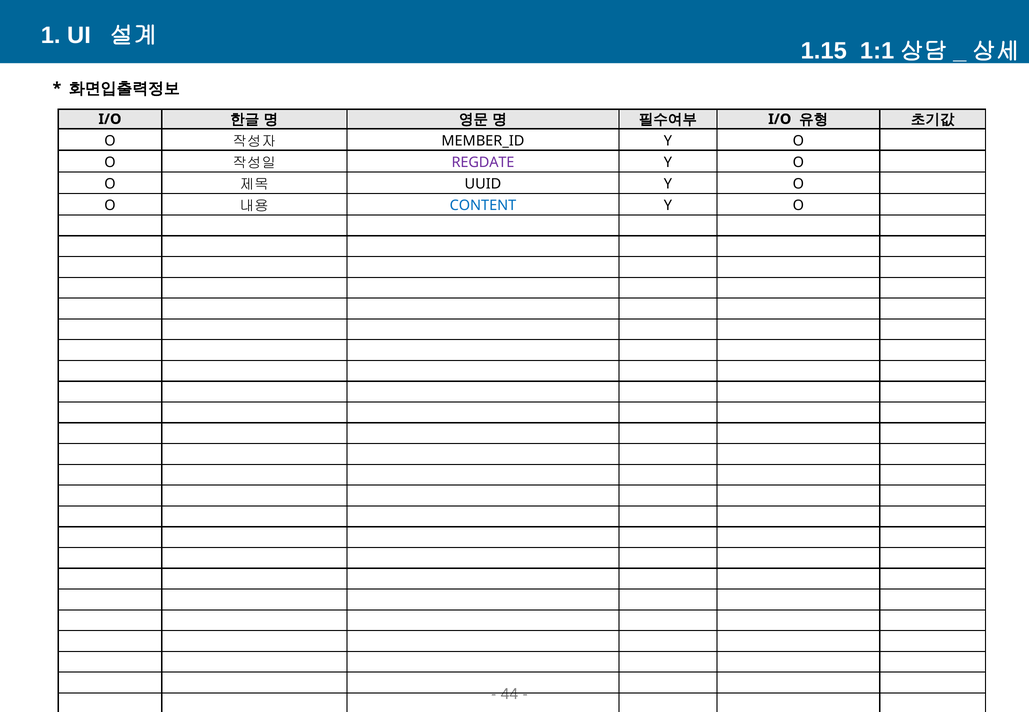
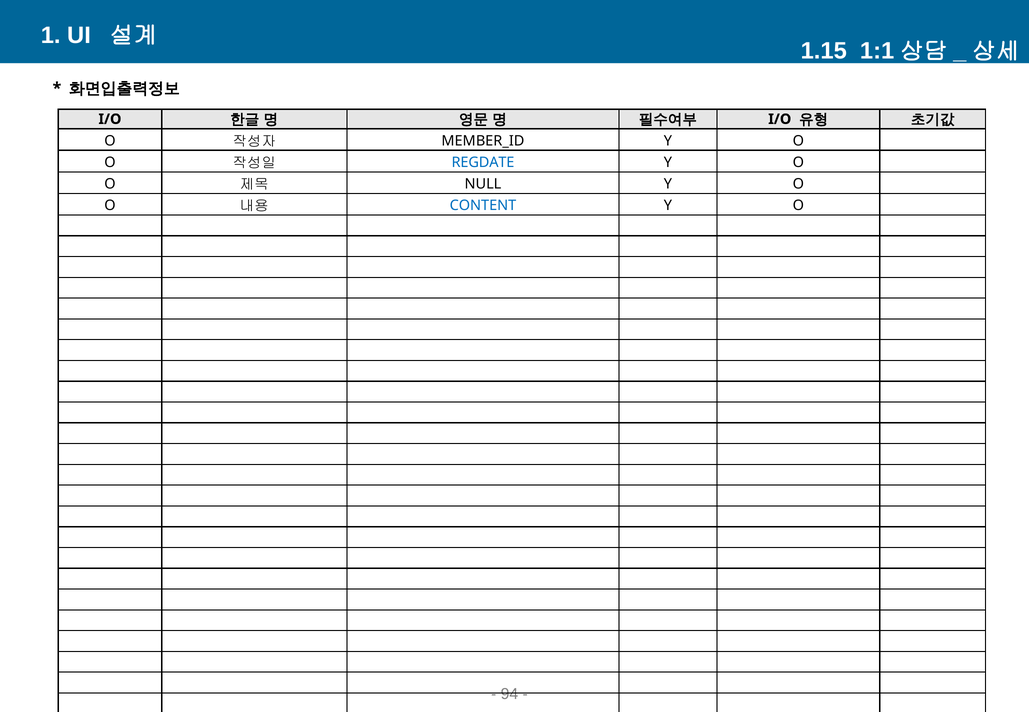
REGDATE colour: purple -> blue
UUID: UUID -> NULL
44: 44 -> 94
